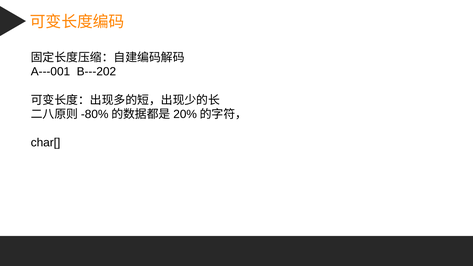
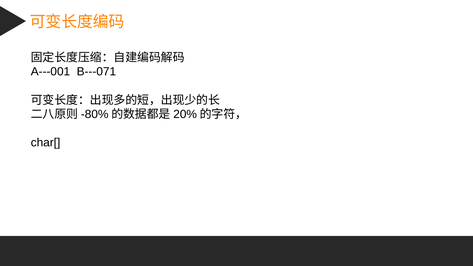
B---202: B---202 -> B---071
